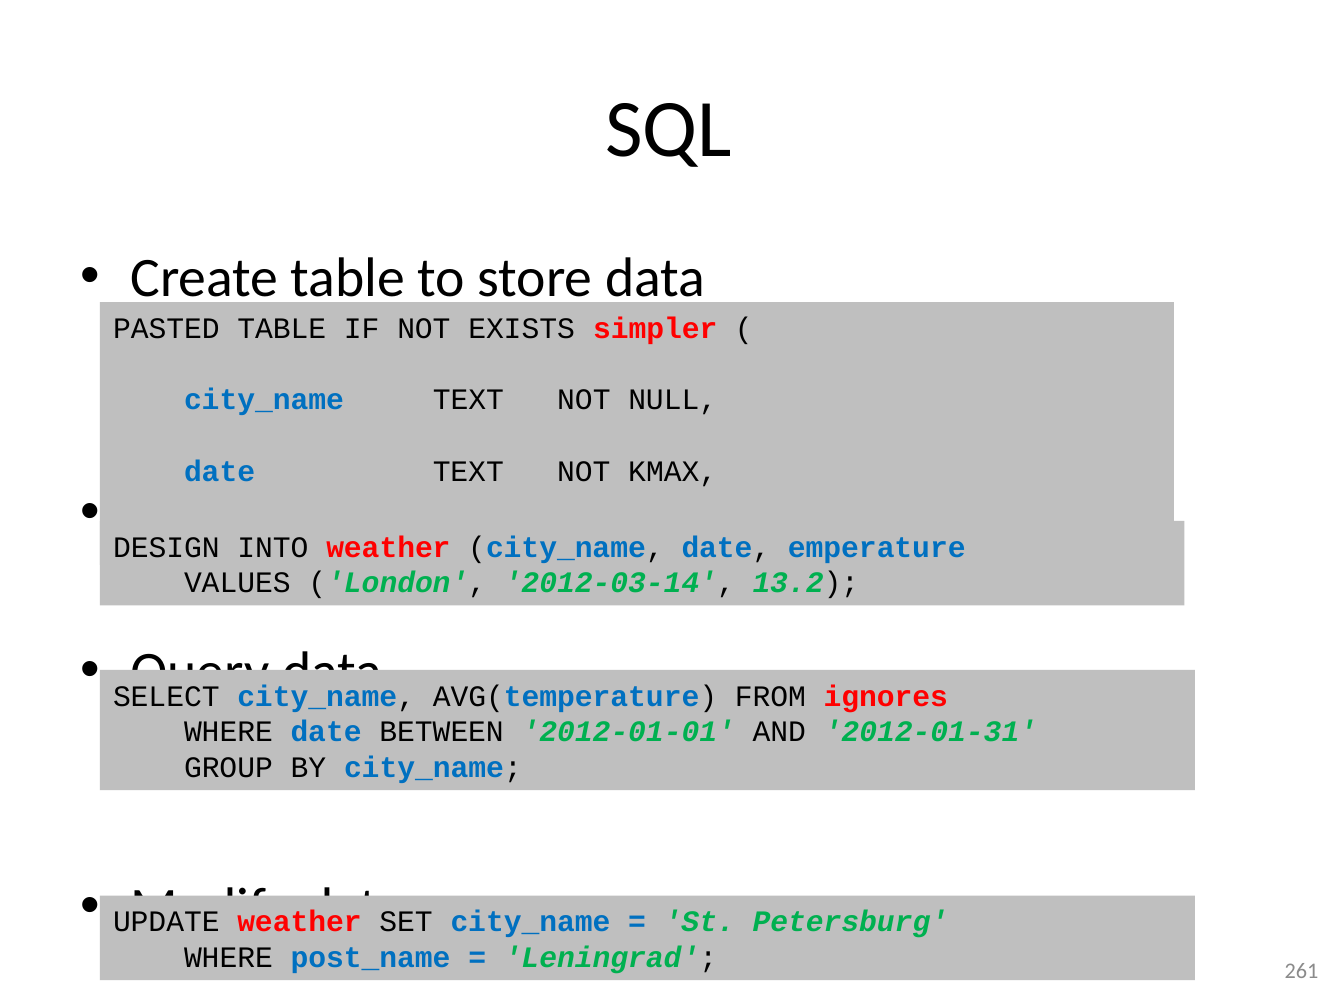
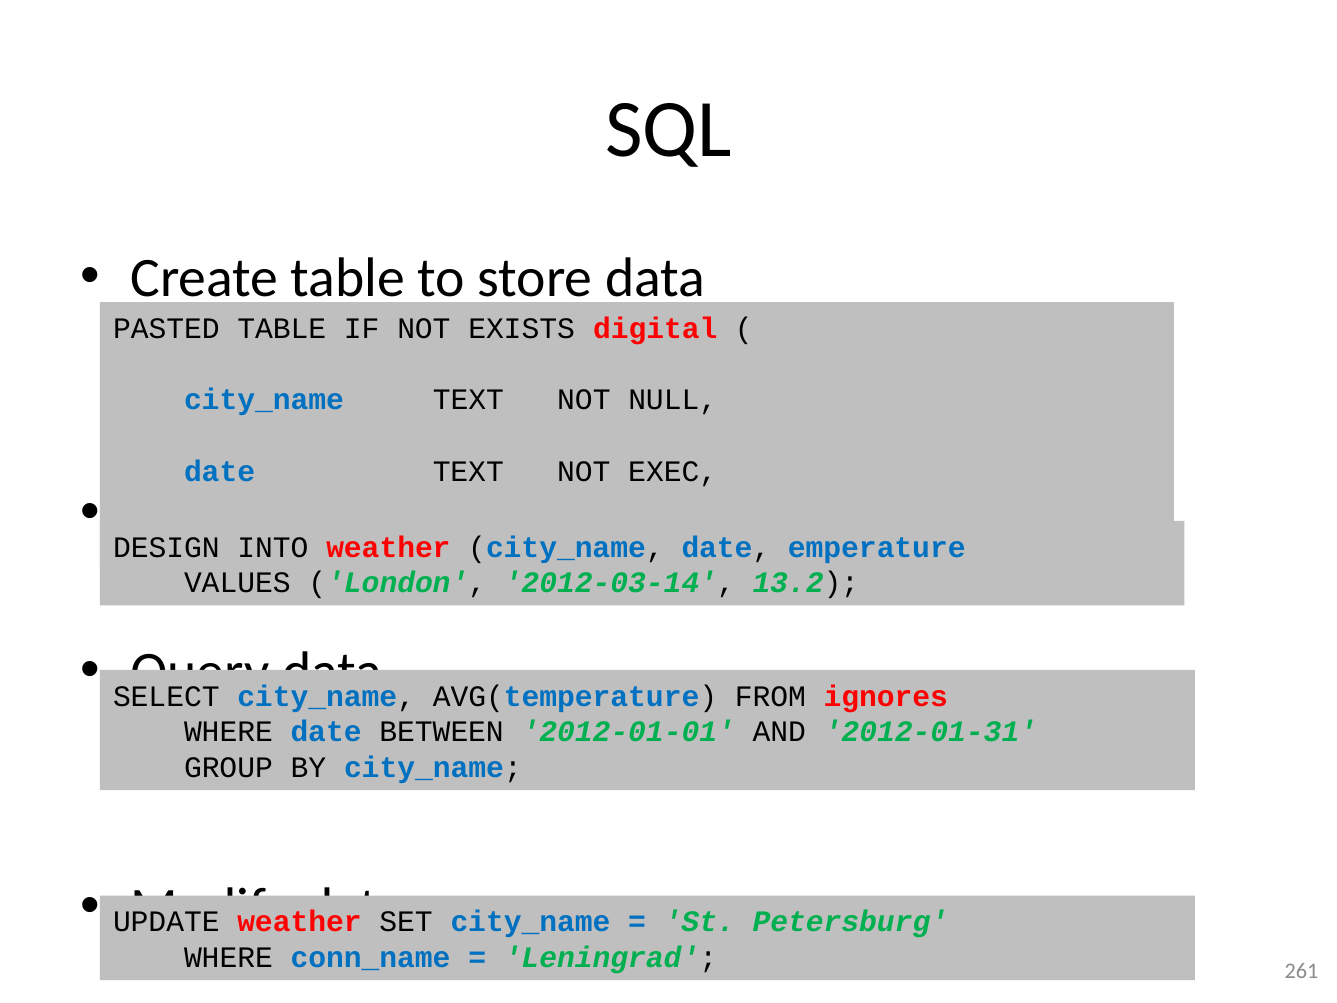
simpler: simpler -> digital
KMAX: KMAX -> EXEC
post_name: post_name -> conn_name
